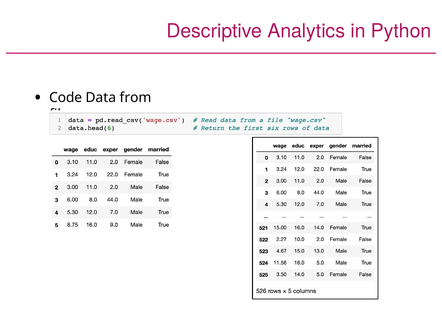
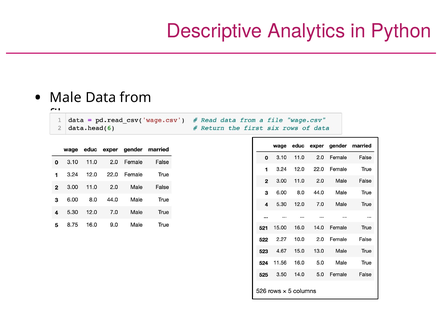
Code: Code -> Male
